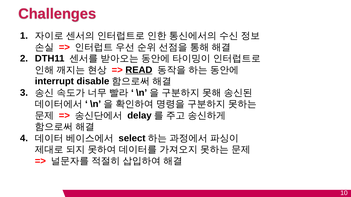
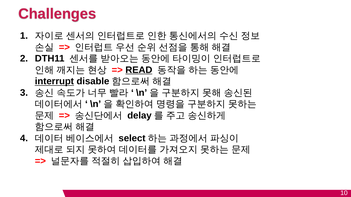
interrupt underline: none -> present
